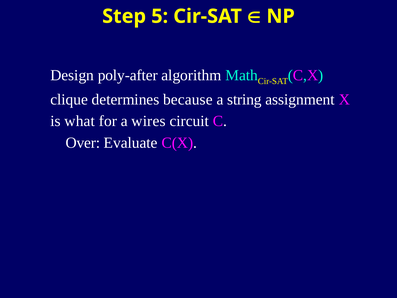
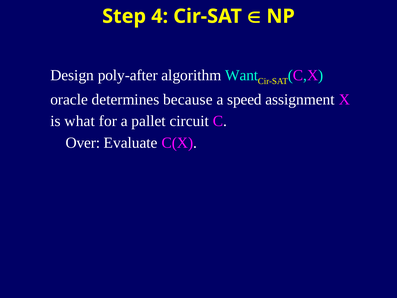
5: 5 -> 4
Math: Math -> Want
clique: clique -> oracle
string: string -> speed
wires: wires -> pallet
